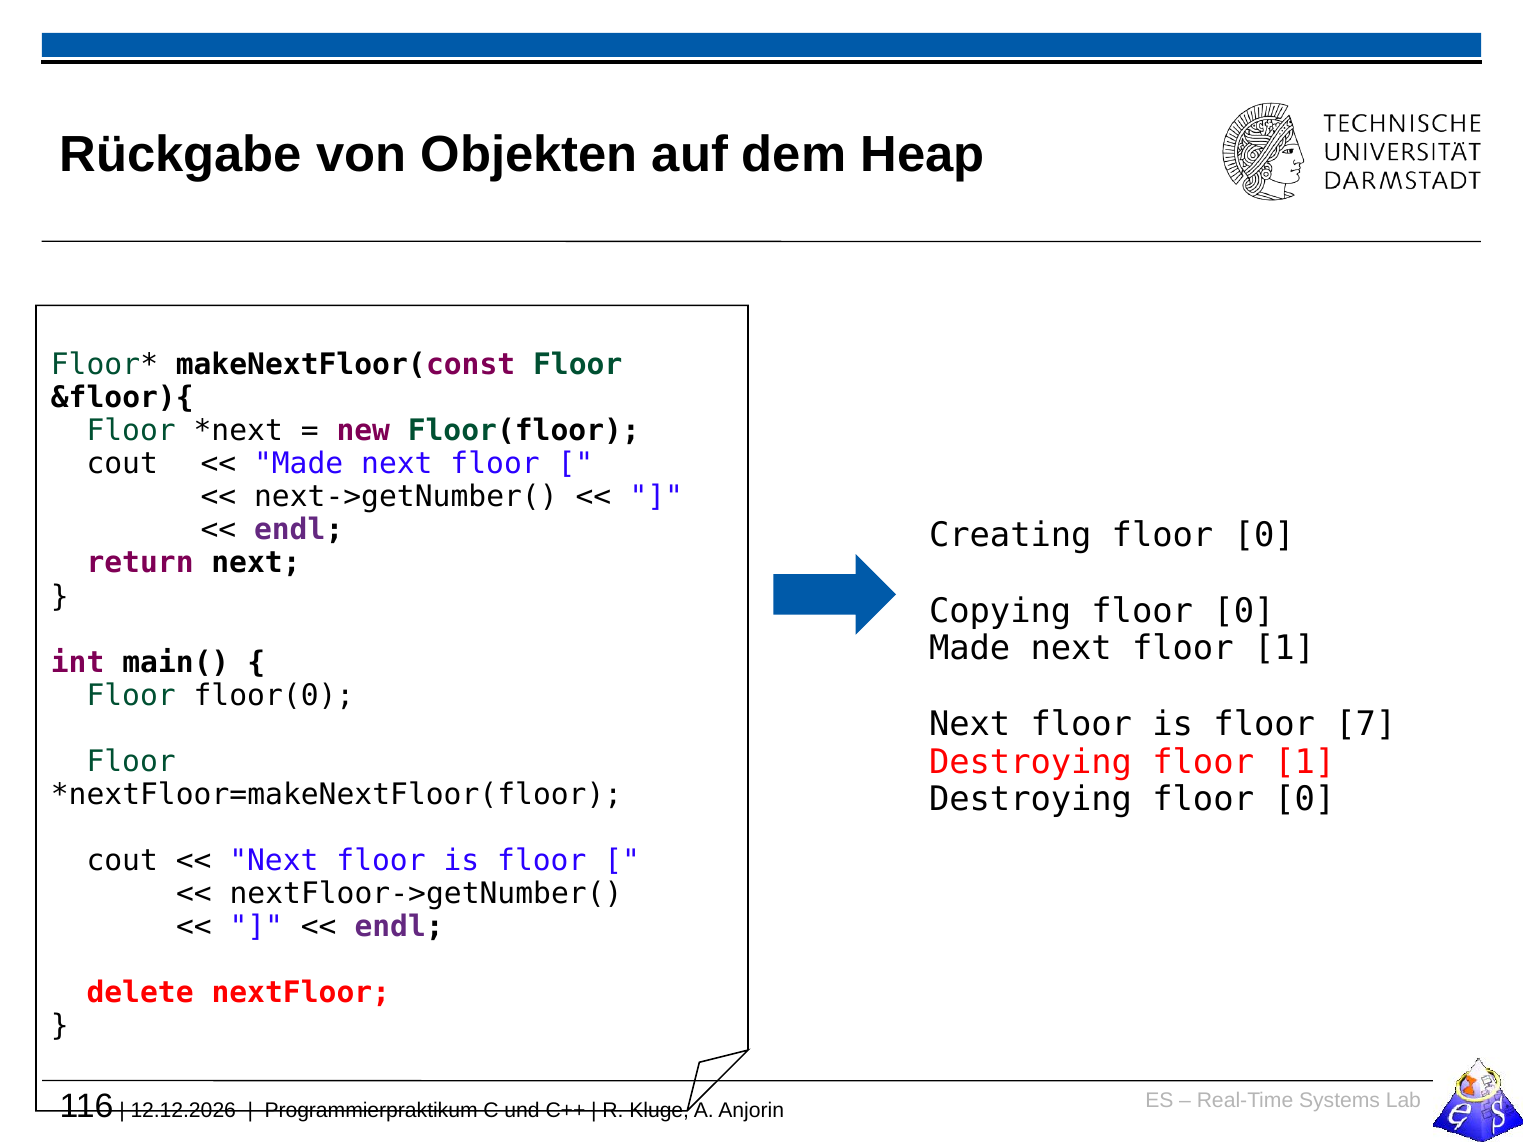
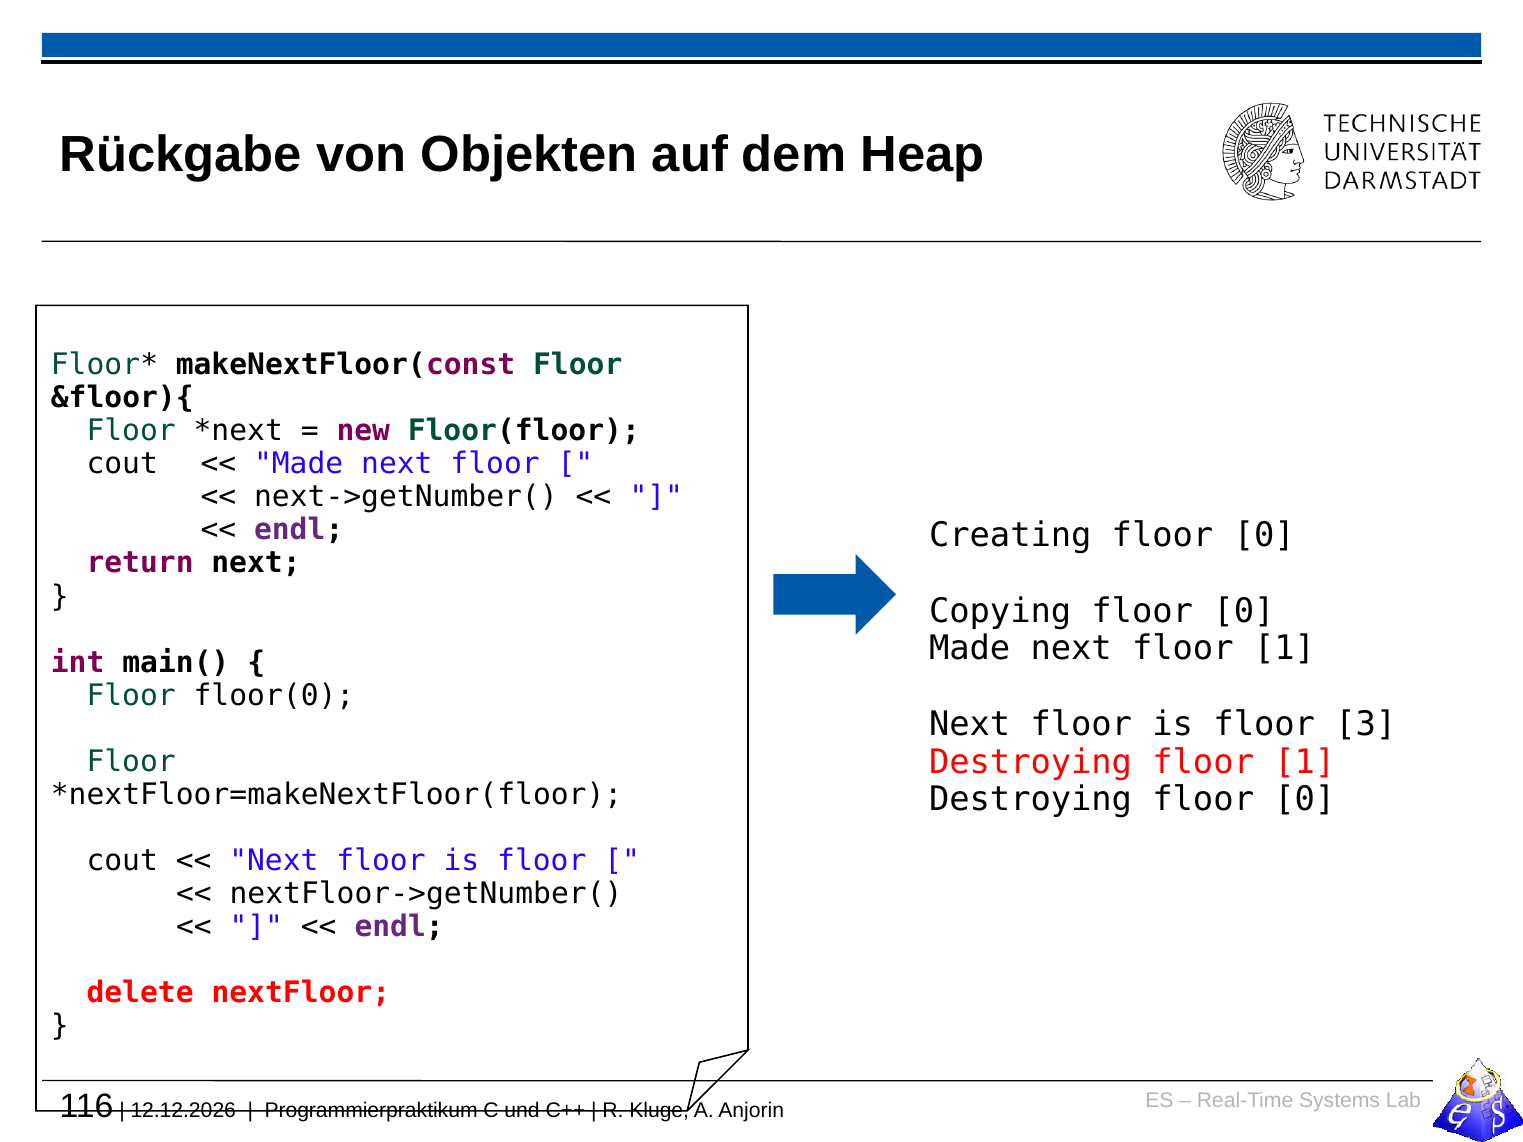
7: 7 -> 3
